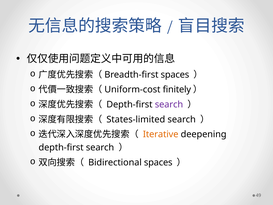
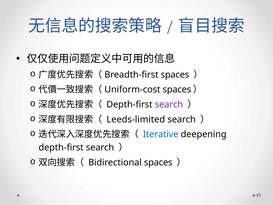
finitely at (177, 89): finitely -> spaces
States-limited: States-limited -> Leeds-limited
Iterative colour: orange -> blue
